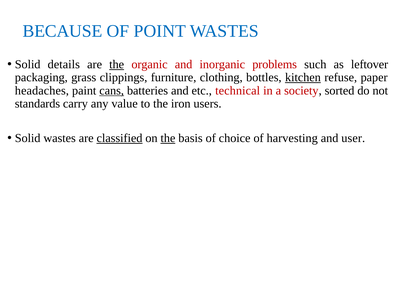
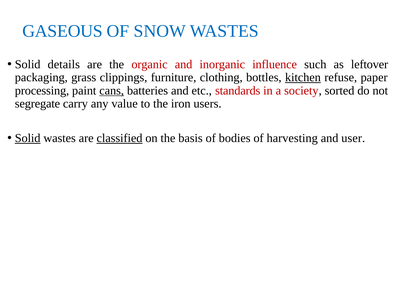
BECAUSE: BECAUSE -> GASEOUS
POINT: POINT -> SNOW
the at (117, 64) underline: present -> none
problems: problems -> influence
headaches: headaches -> processing
technical: technical -> standards
standards: standards -> segregate
Solid at (28, 138) underline: none -> present
the at (168, 138) underline: present -> none
choice: choice -> bodies
